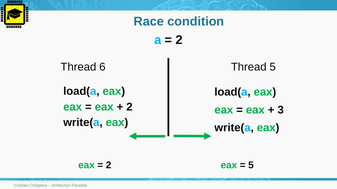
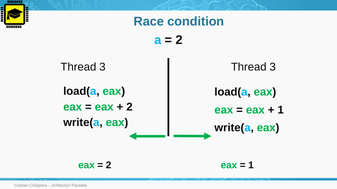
6 at (103, 67): 6 -> 3
5 at (273, 67): 5 -> 3
3 at (281, 110): 3 -> 1
5 at (251, 166): 5 -> 1
